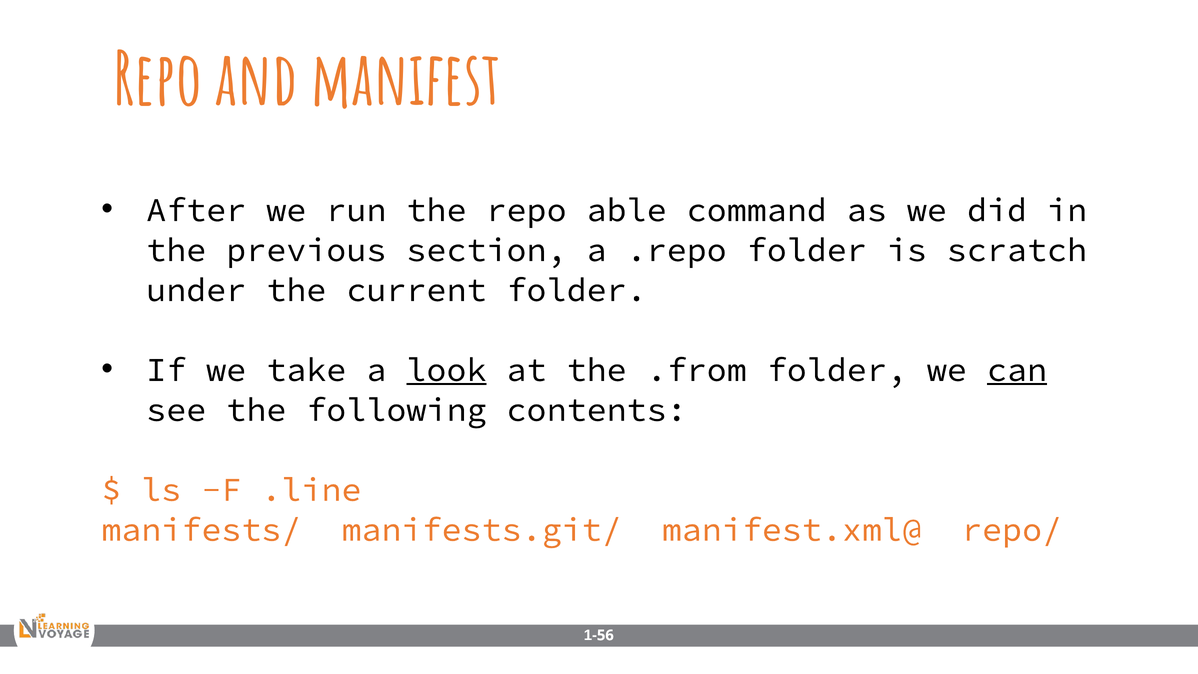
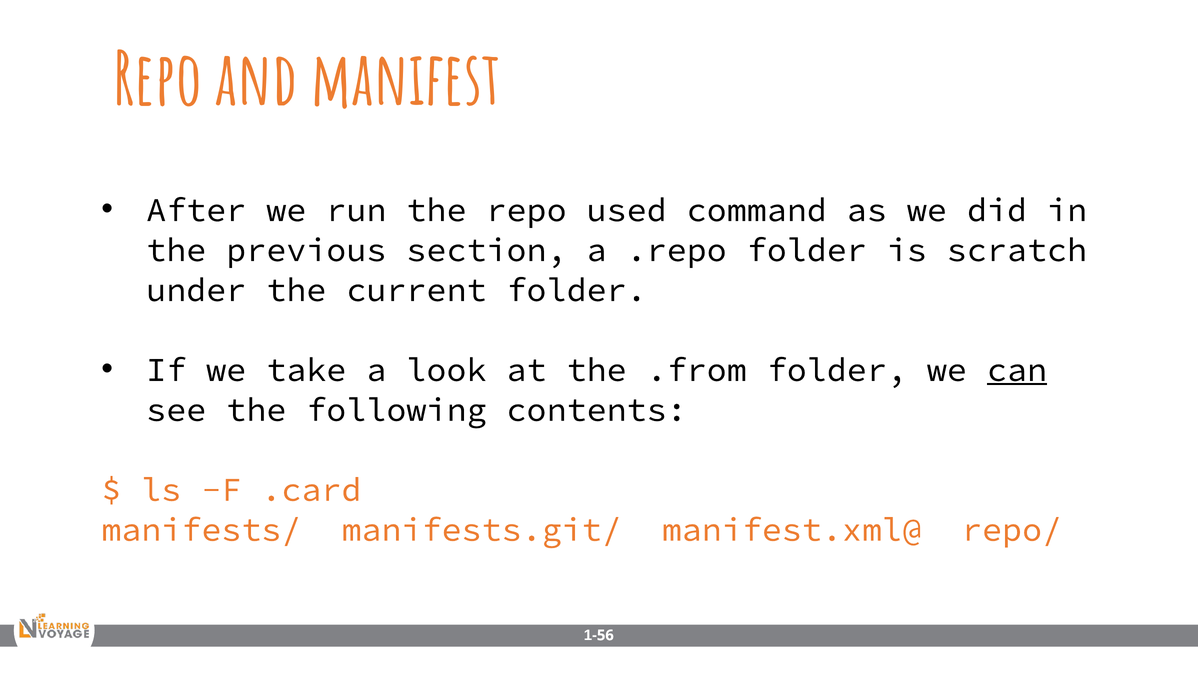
able: able -> used
look underline: present -> none
.line: .line -> .card
